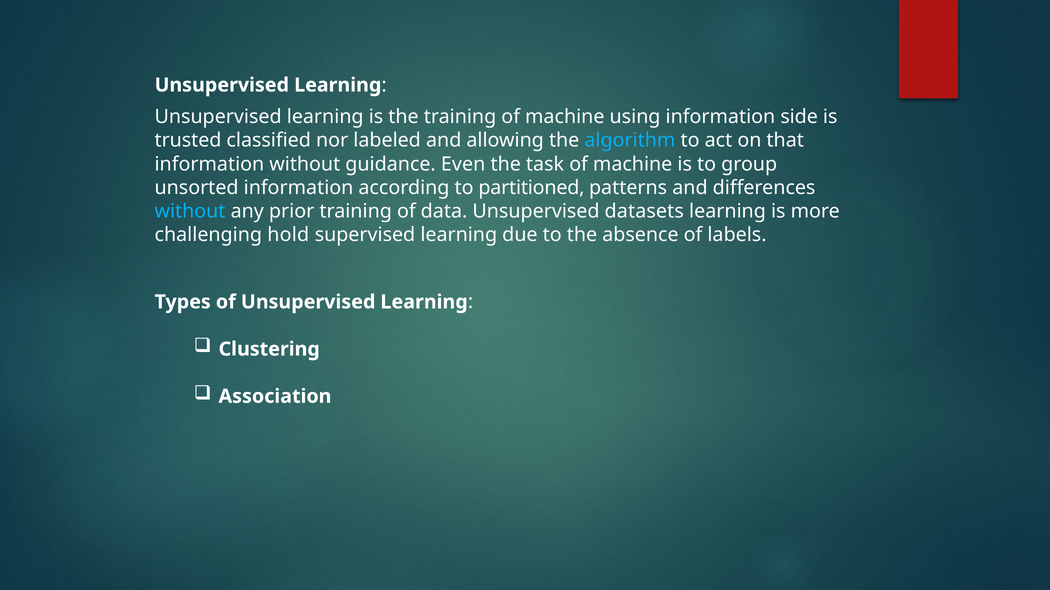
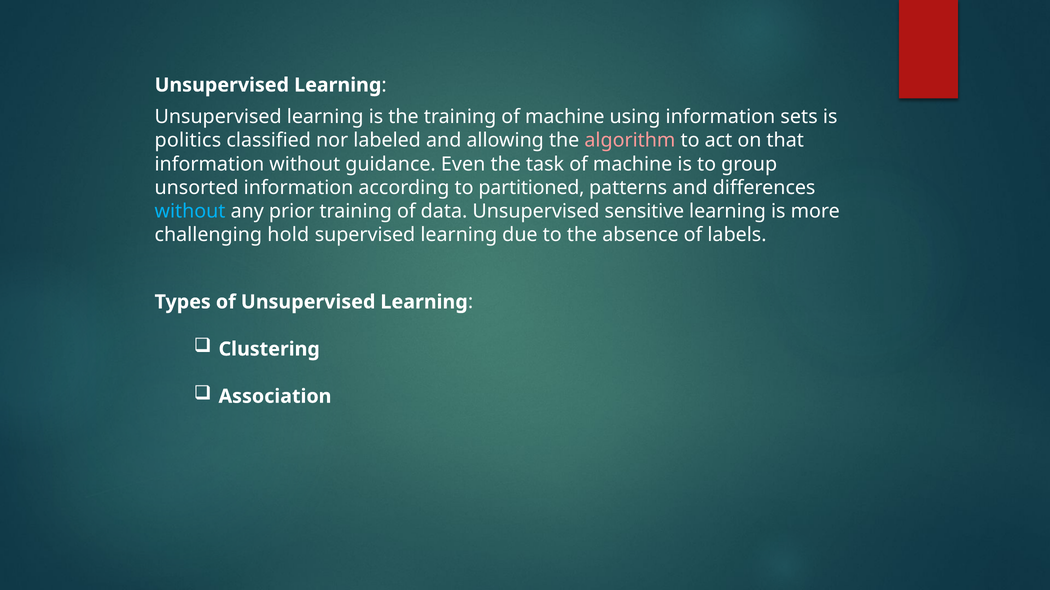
side: side -> sets
trusted: trusted -> politics
algorithm colour: light blue -> pink
datasets: datasets -> sensitive
